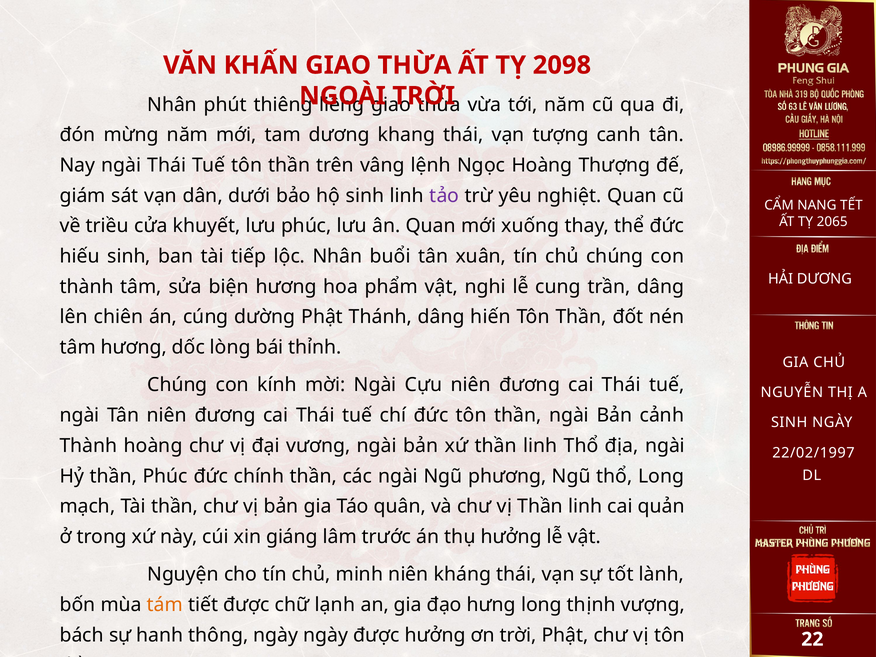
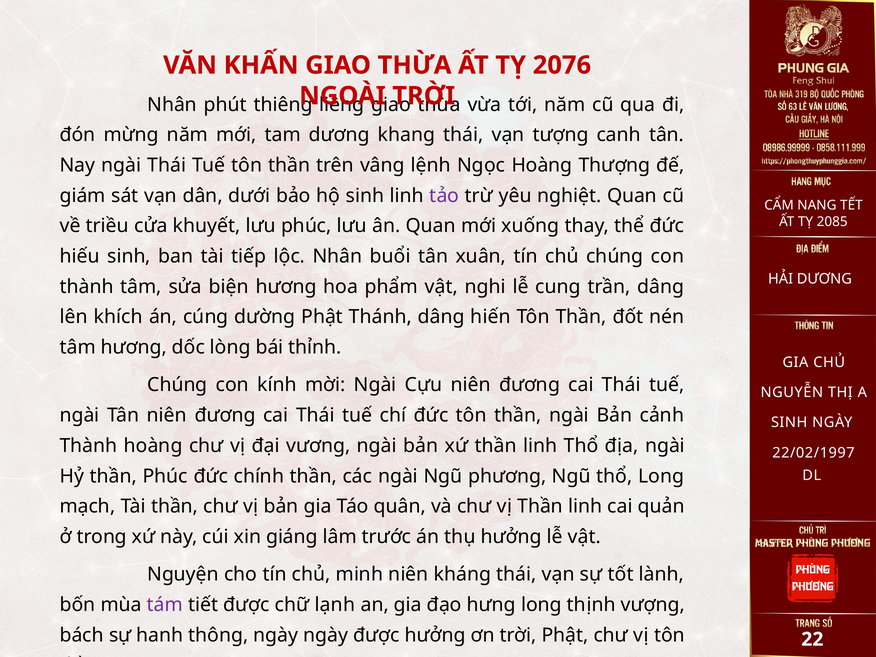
2098: 2098 -> 2076
2065: 2065 -> 2085
chiên: chiên -> khích
tám colour: orange -> purple
